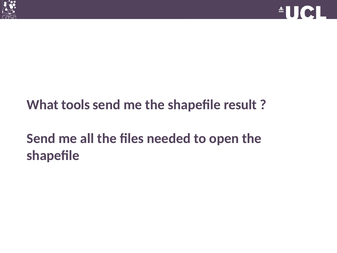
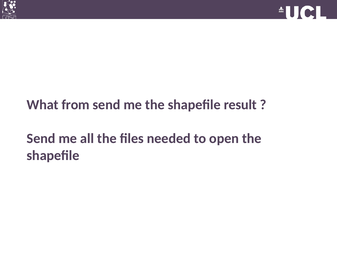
tools: tools -> from
